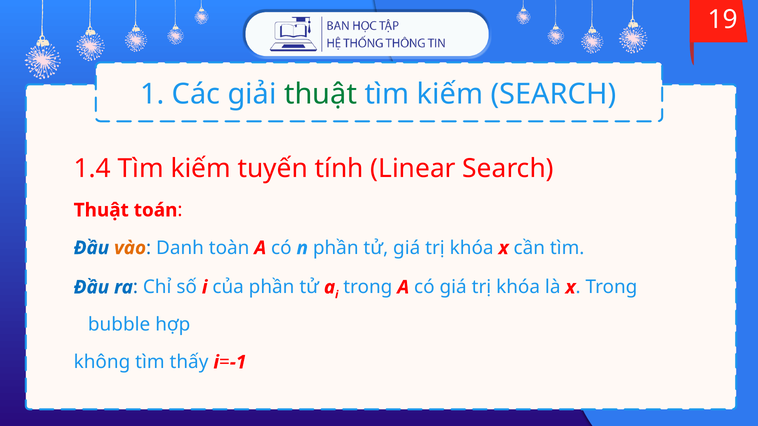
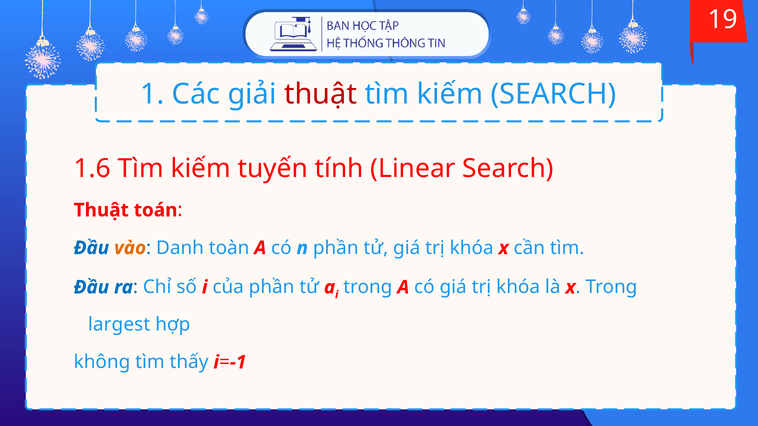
thuật at (321, 94) colour: green -> red
1.4: 1.4 -> 1.6
bubble: bubble -> largest
